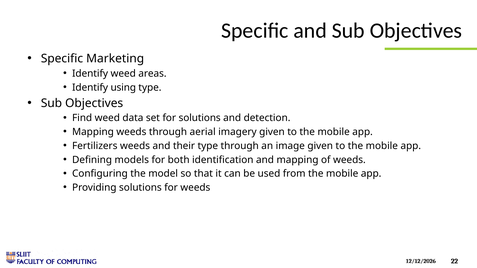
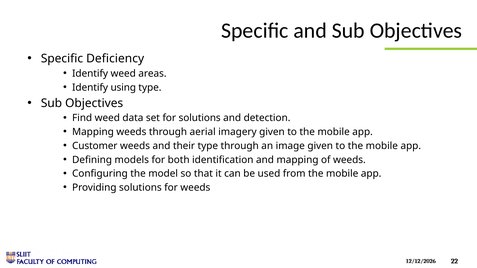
Marketing: Marketing -> Deficiency
Fertilizers: Fertilizers -> Customer
